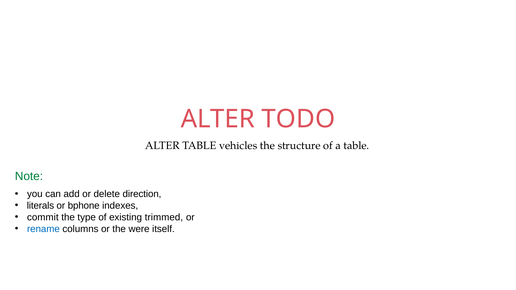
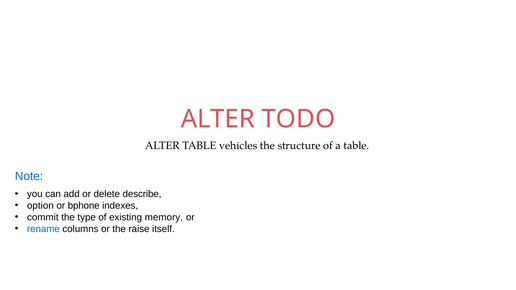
Note colour: green -> blue
direction: direction -> describe
literals: literals -> option
trimmed: trimmed -> memory
were: were -> raise
